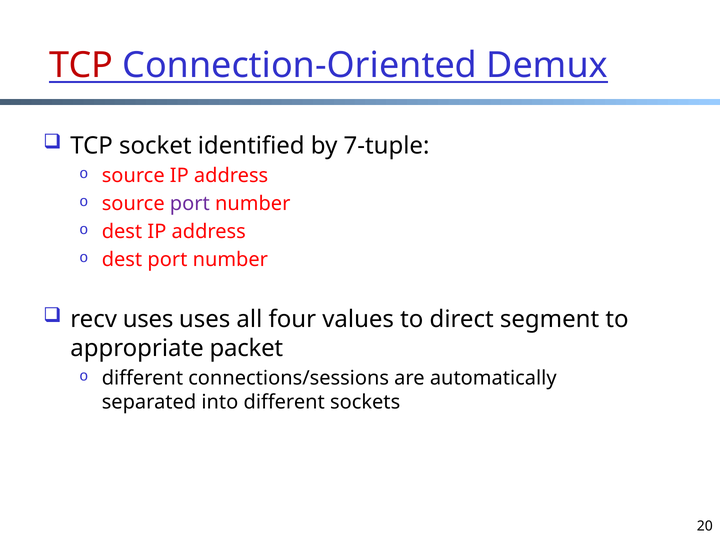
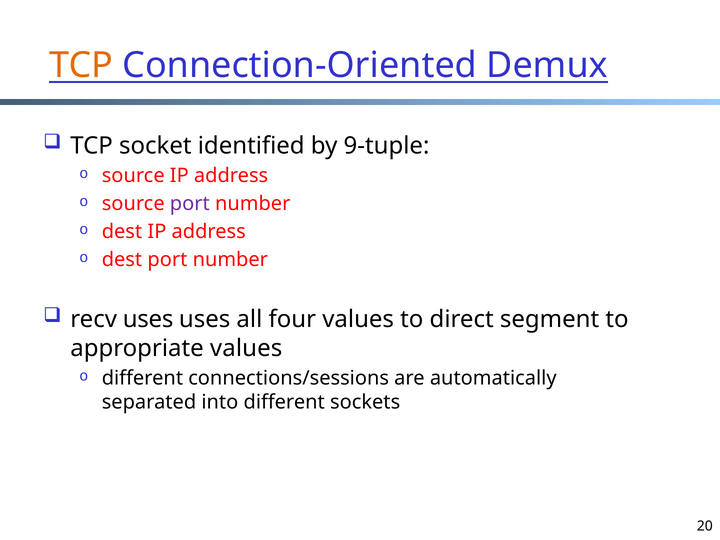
TCP at (81, 66) colour: red -> orange
7-tuple: 7-tuple -> 9-tuple
appropriate packet: packet -> values
